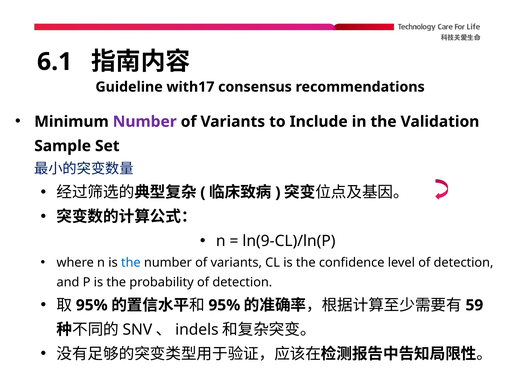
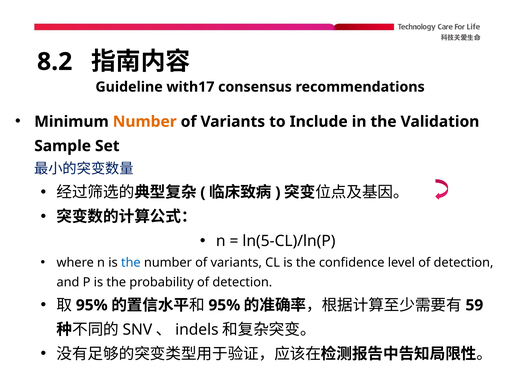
6.1: 6.1 -> 8.2
Number at (145, 121) colour: purple -> orange
ln(9-CL)/ln(P: ln(9-CL)/ln(P -> ln(5-CL)/ln(P
